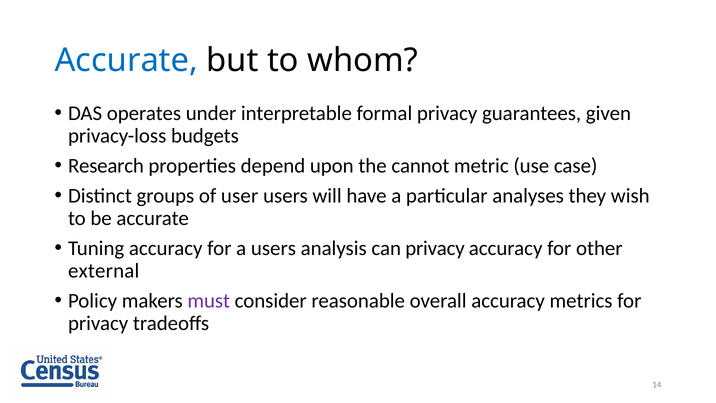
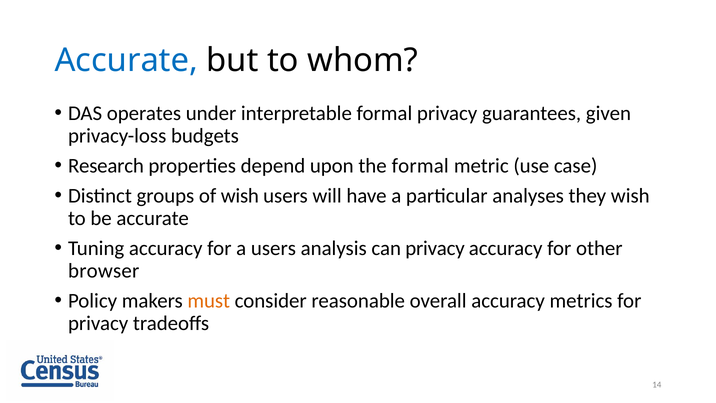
the cannot: cannot -> formal
of user: user -> wish
external: external -> browser
must colour: purple -> orange
